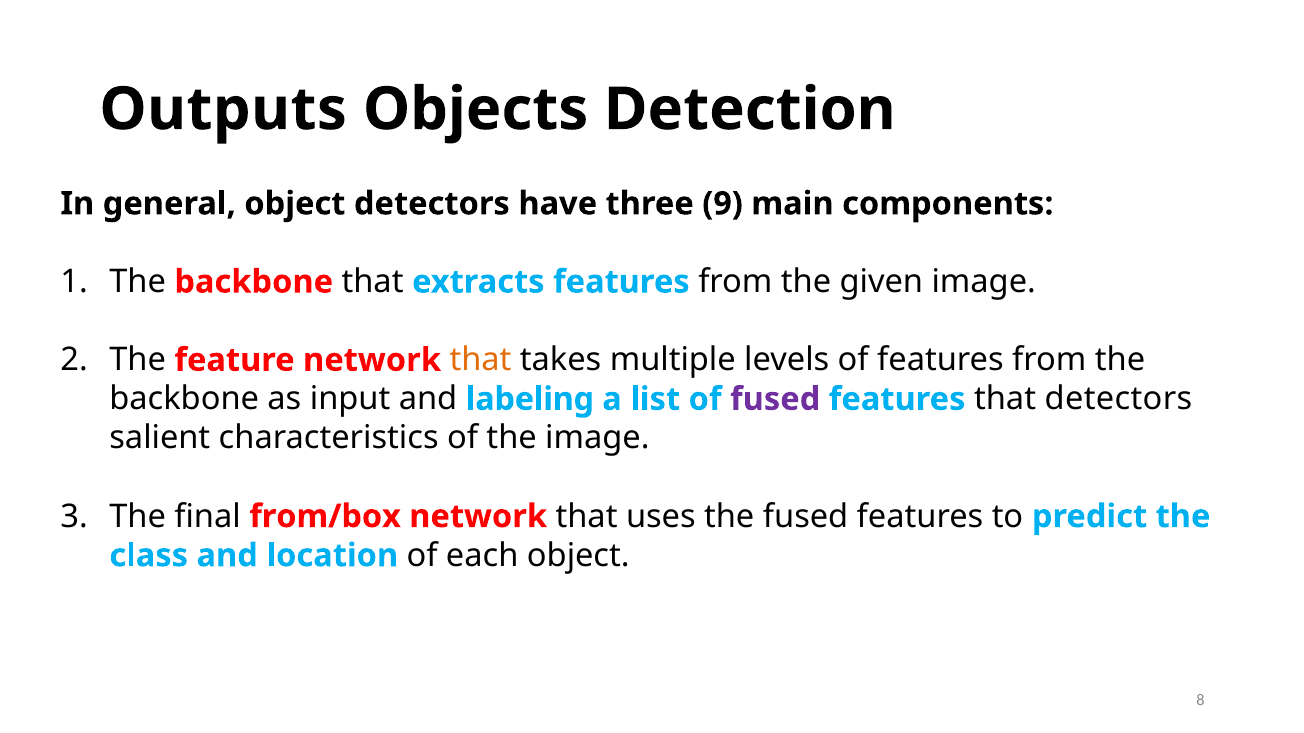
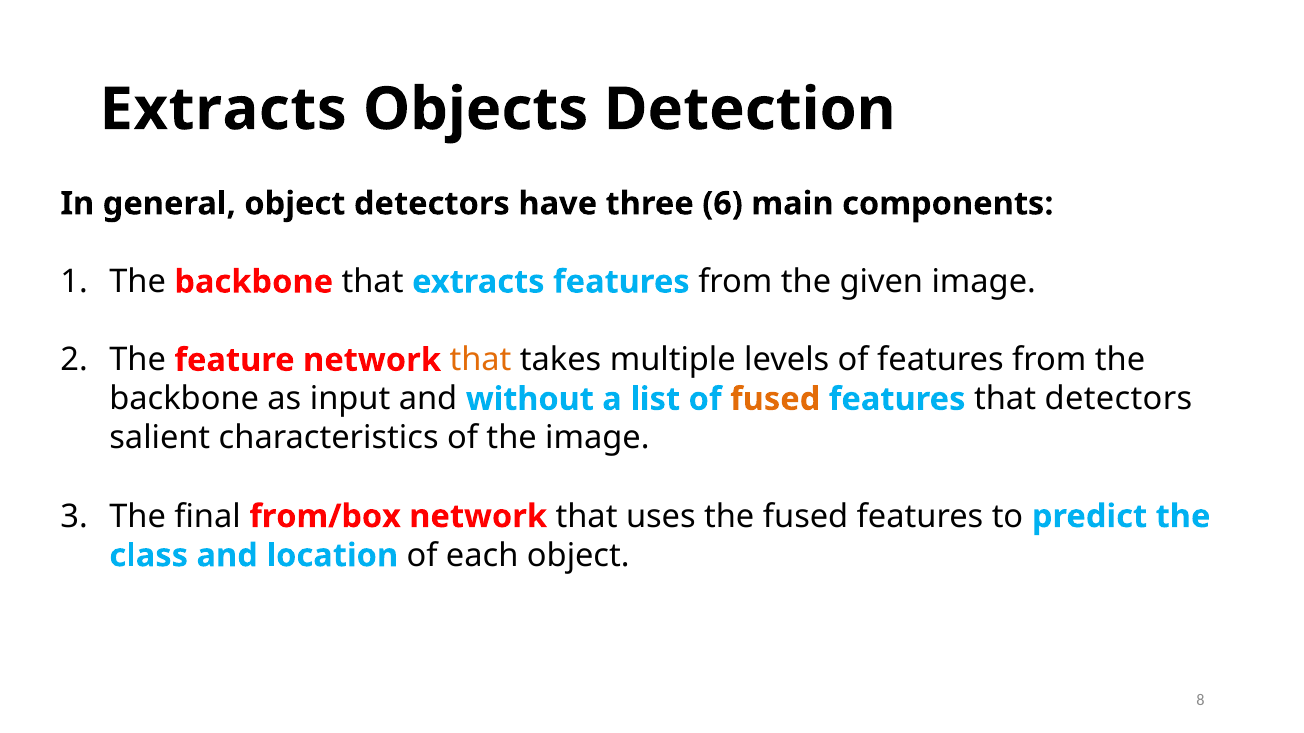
Outputs at (223, 110): Outputs -> Extracts
9: 9 -> 6
labeling: labeling -> without
fused at (775, 399) colour: purple -> orange
